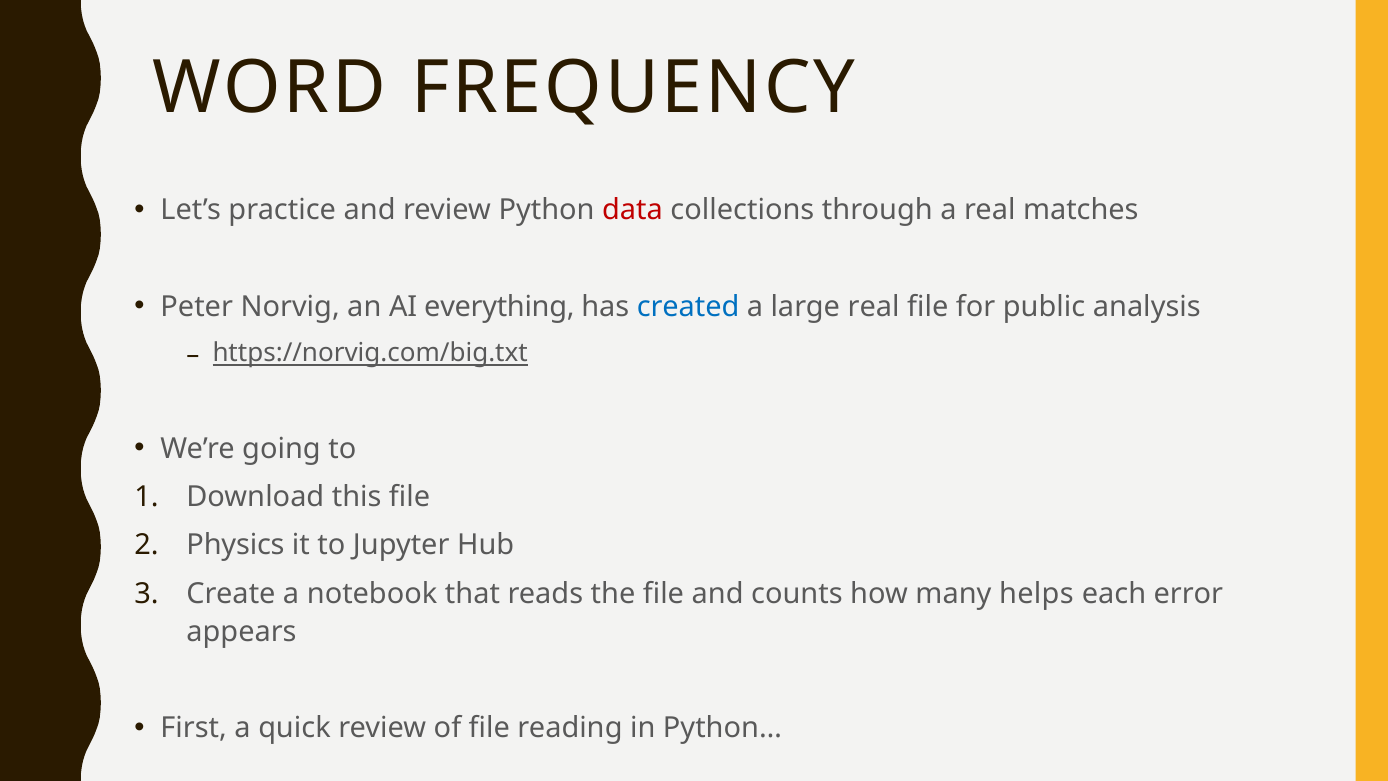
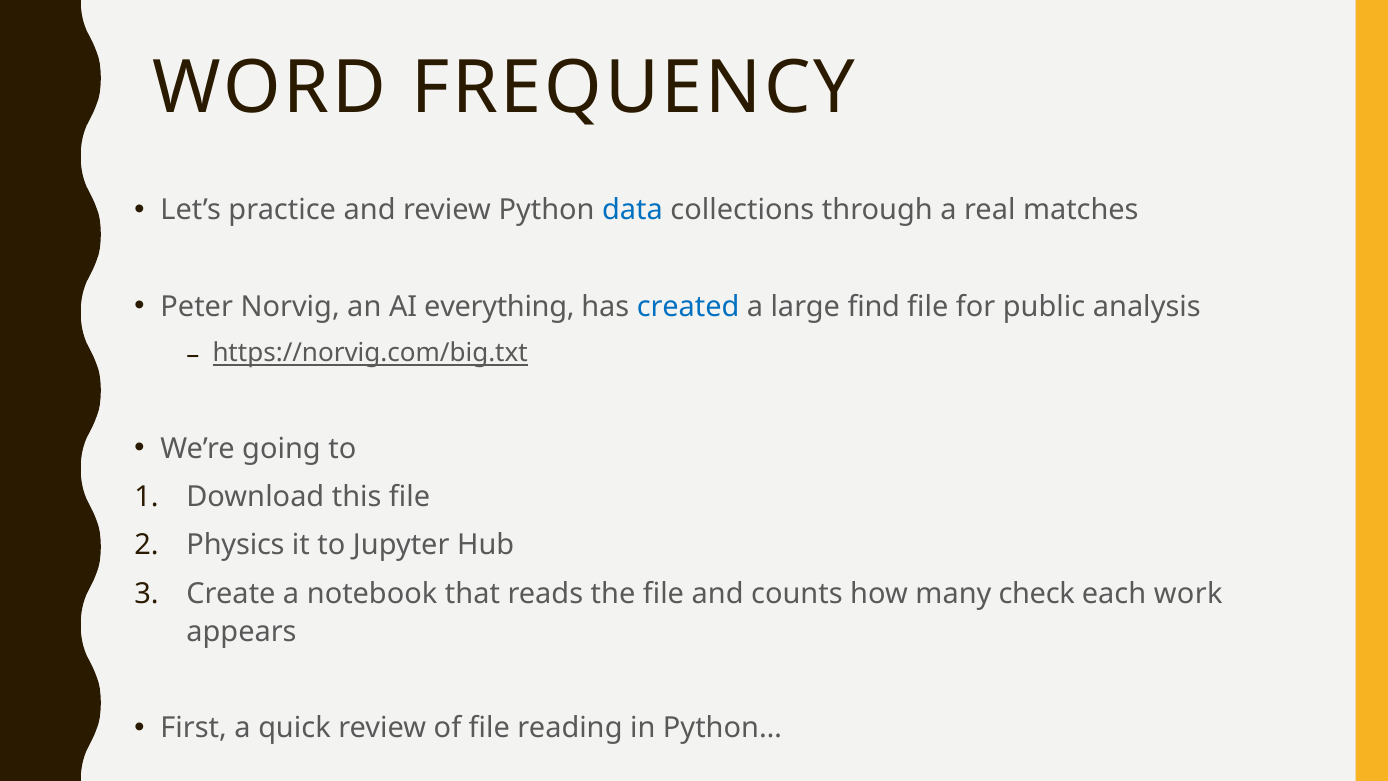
data colour: red -> blue
large real: real -> find
helps: helps -> check
error: error -> work
